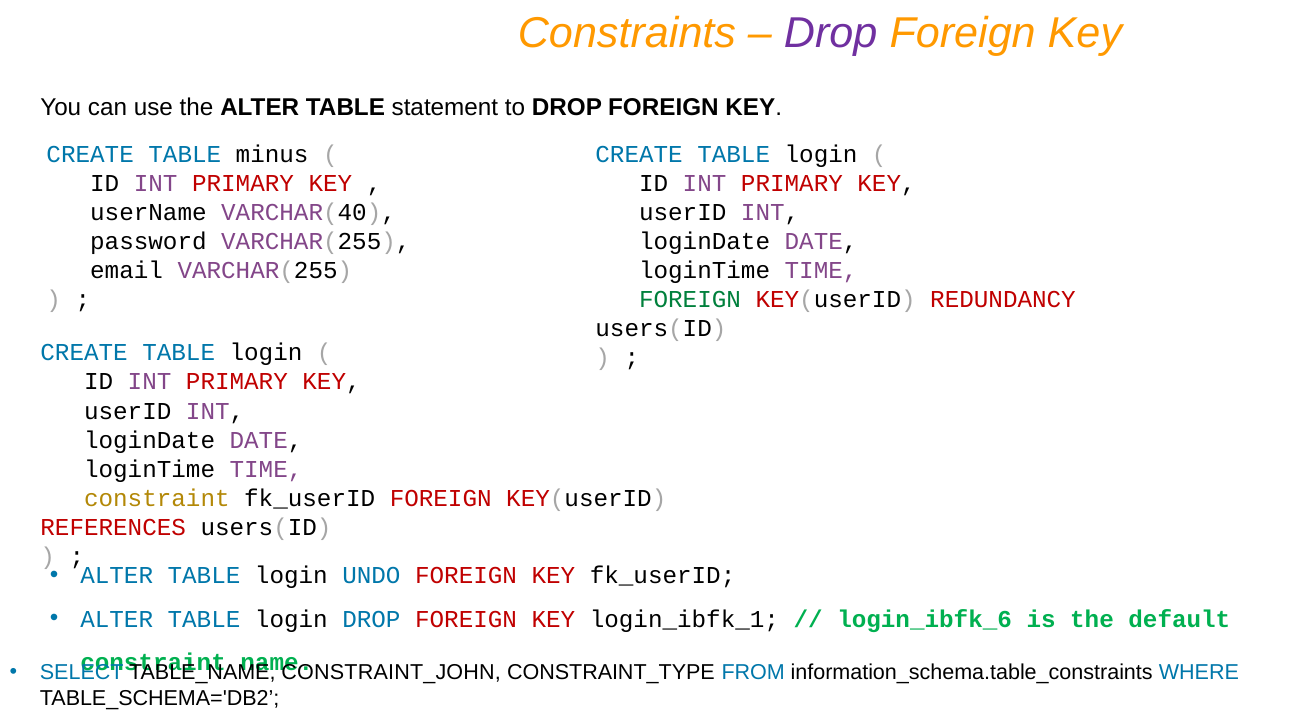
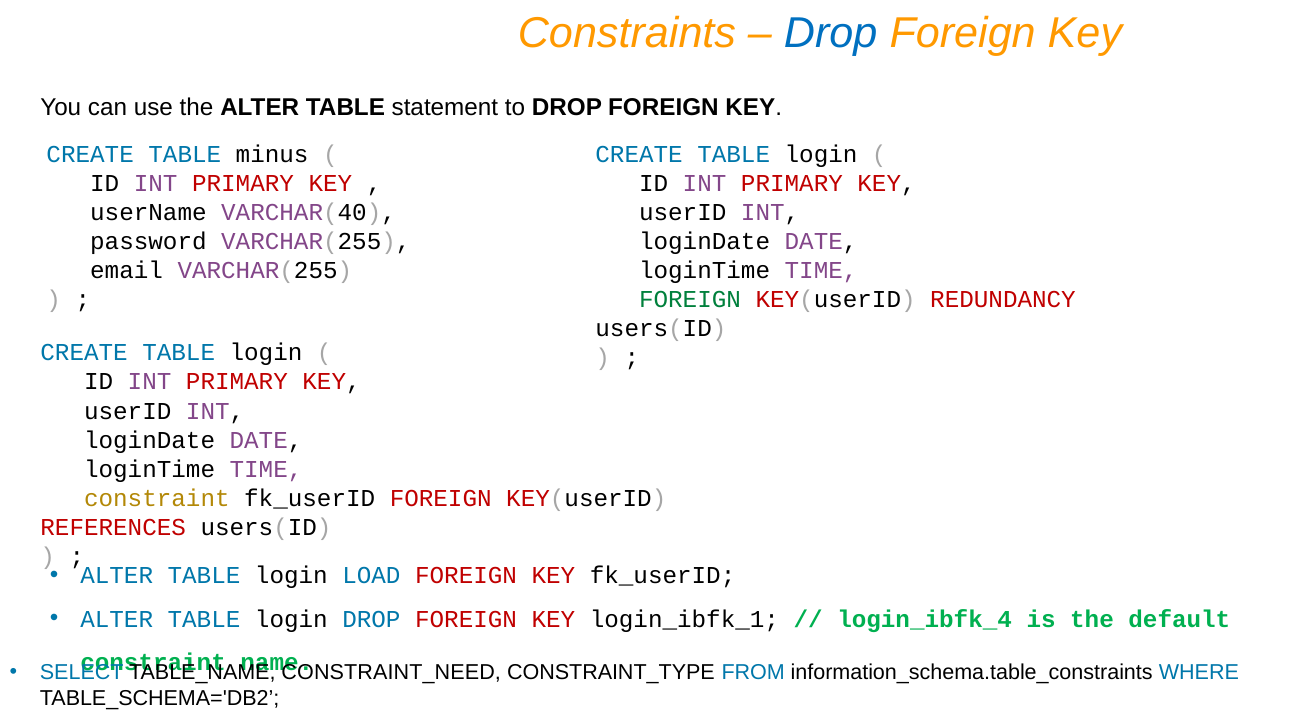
Drop at (831, 34) colour: purple -> blue
UNDO: UNDO -> LOAD
login_ibfk_6: login_ibfk_6 -> login_ibfk_4
CONSTRAINT_JOHN: CONSTRAINT_JOHN -> CONSTRAINT_NEED
